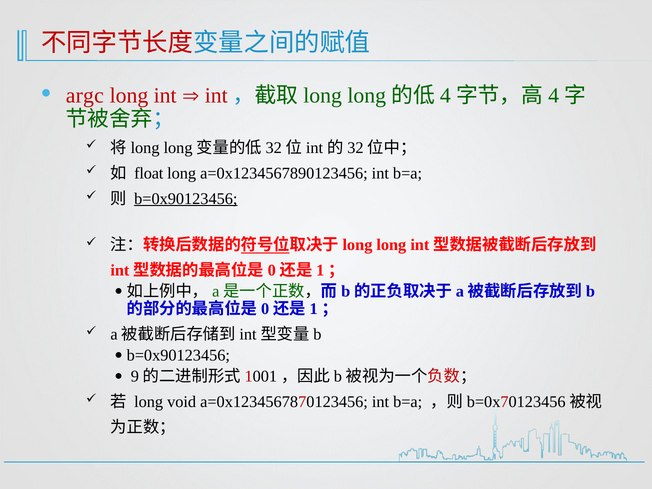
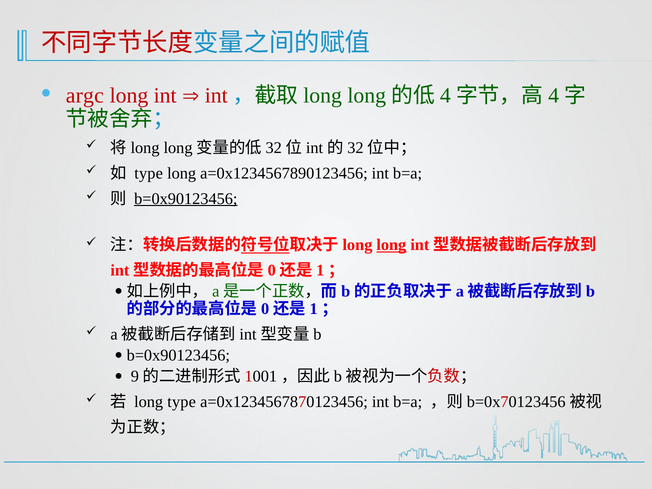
float at (149, 173): float -> type
long at (391, 245) underline: none -> present
long void: void -> type
